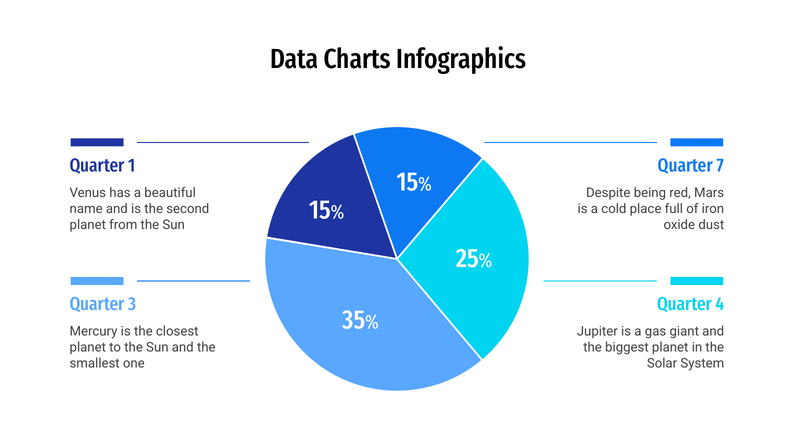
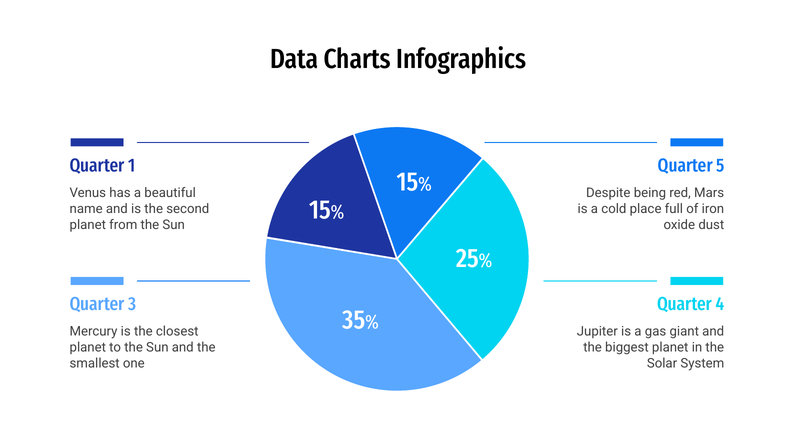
7: 7 -> 5
